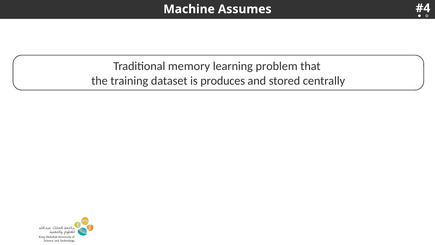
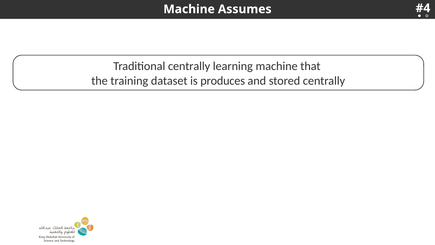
Traditional memory: memory -> centrally
learning problem: problem -> machine
